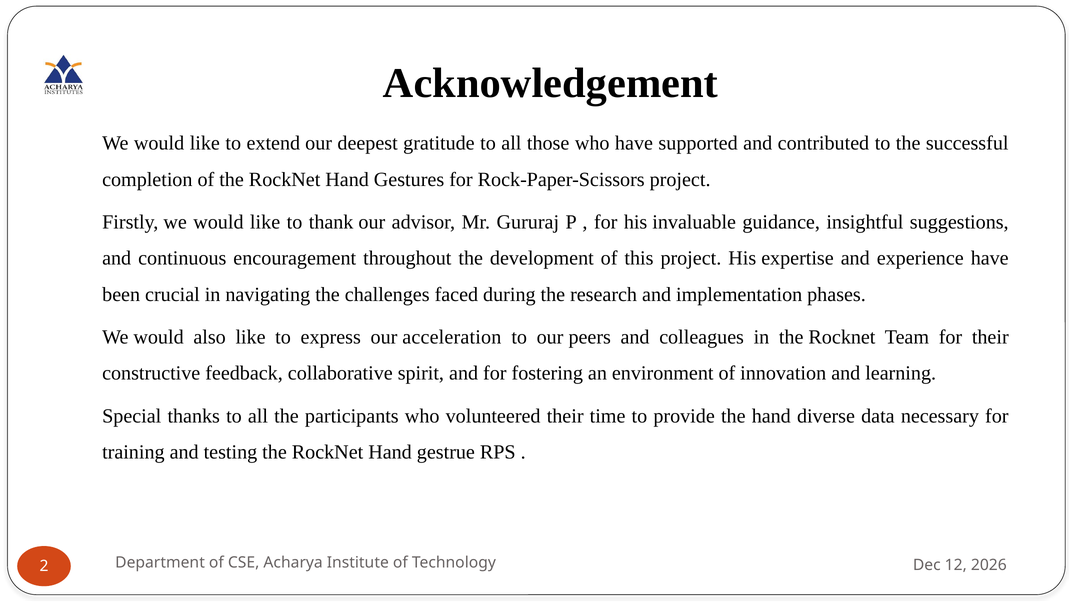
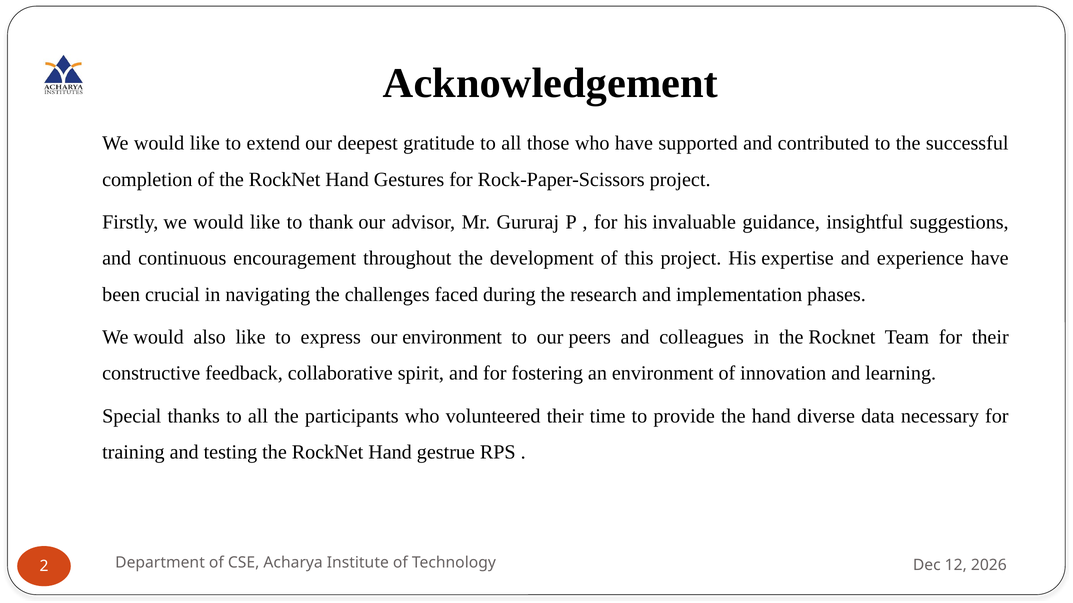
our acceleration: acceleration -> environment
